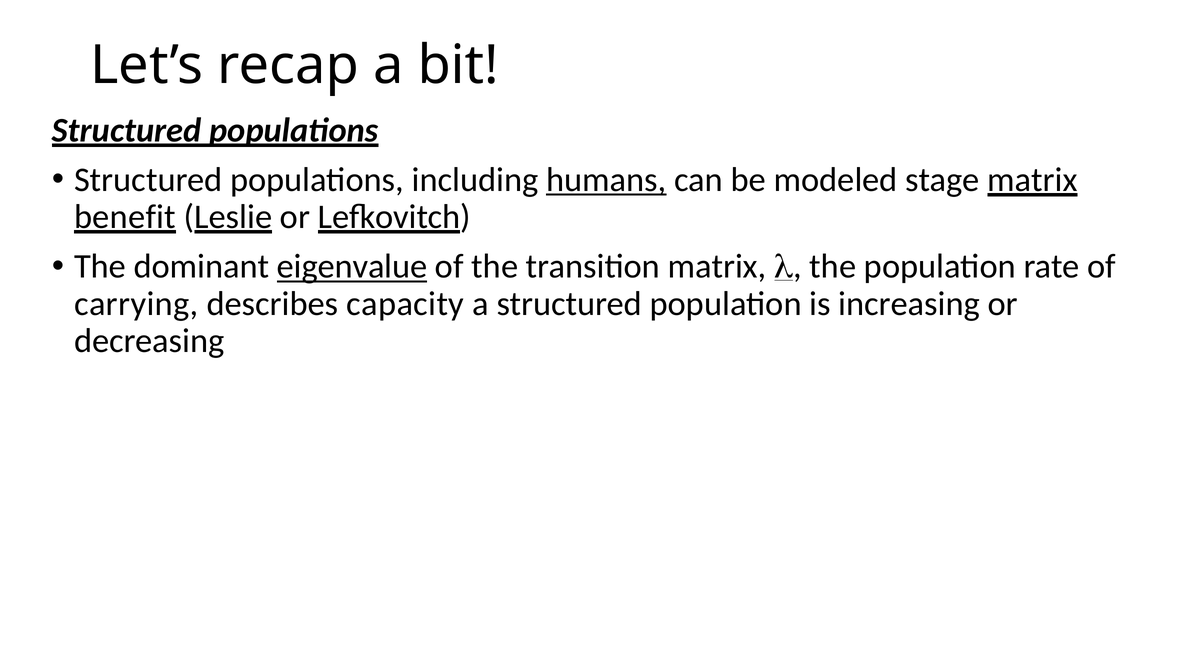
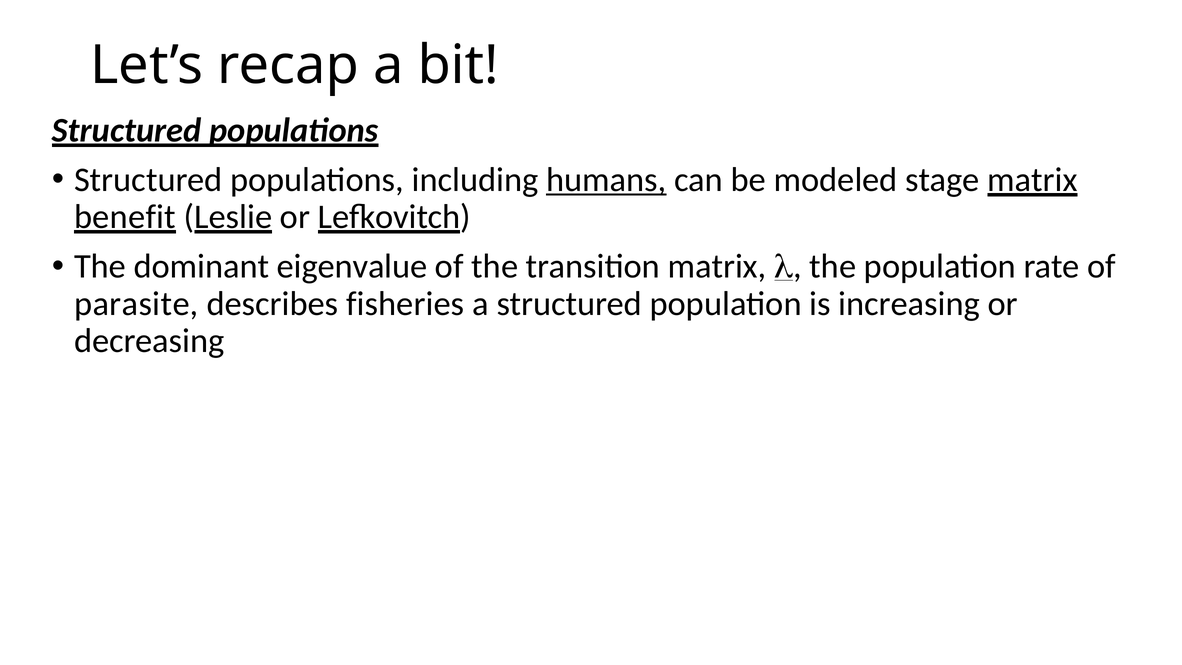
eigenvalue underline: present -> none
carrying: carrying -> parasite
capacity: capacity -> fisheries
